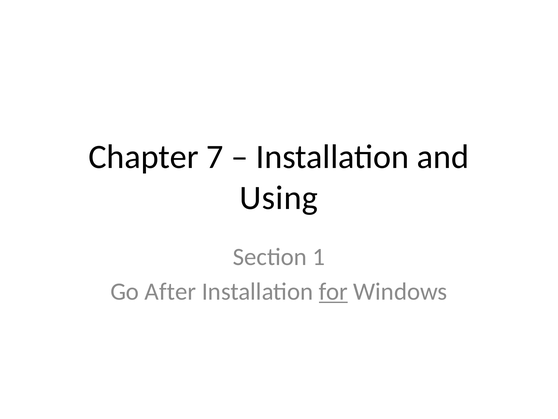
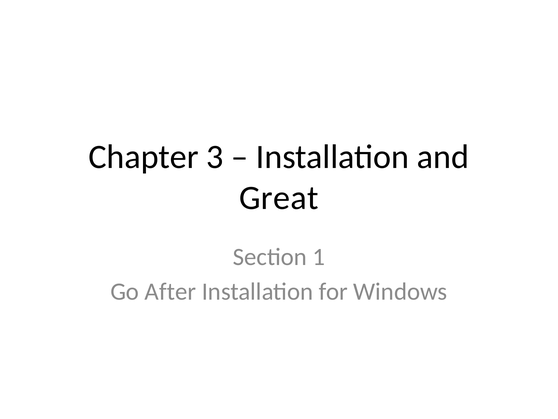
7: 7 -> 3
Using: Using -> Great
for underline: present -> none
